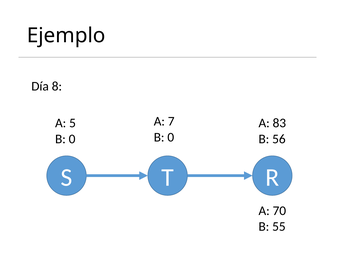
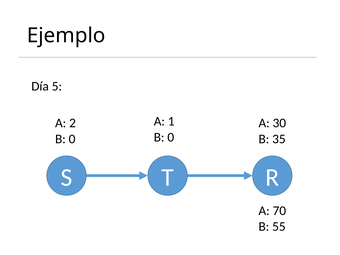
8: 8 -> 5
7: 7 -> 1
5: 5 -> 2
83: 83 -> 30
56: 56 -> 35
